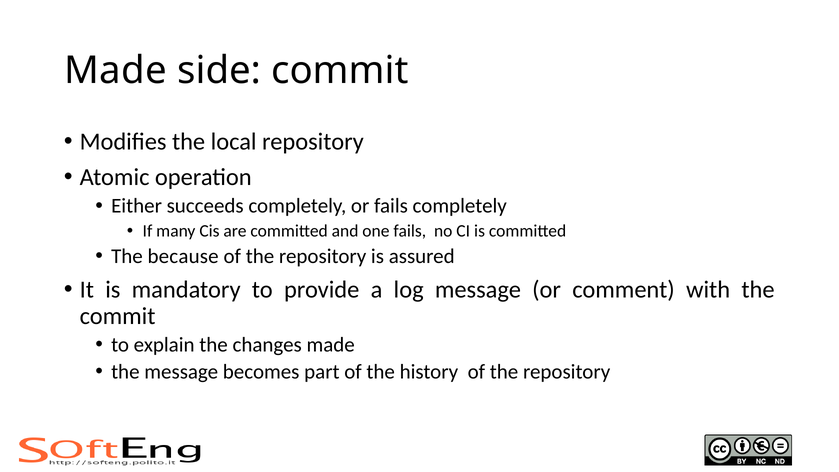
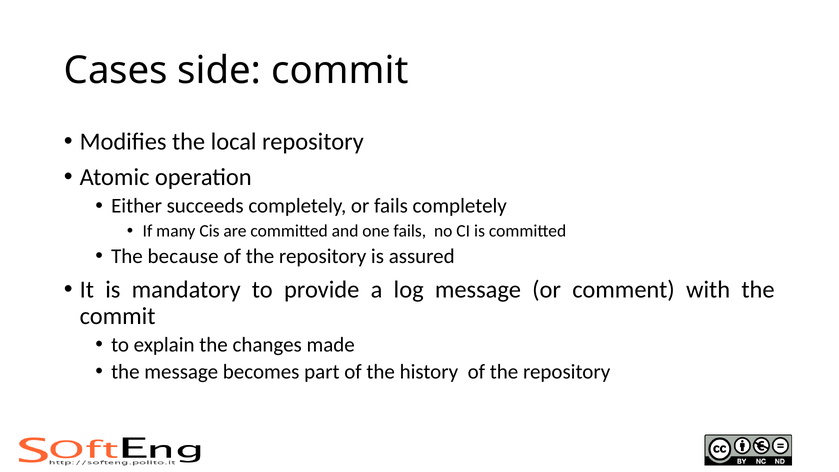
Made at (115, 70): Made -> Cases
